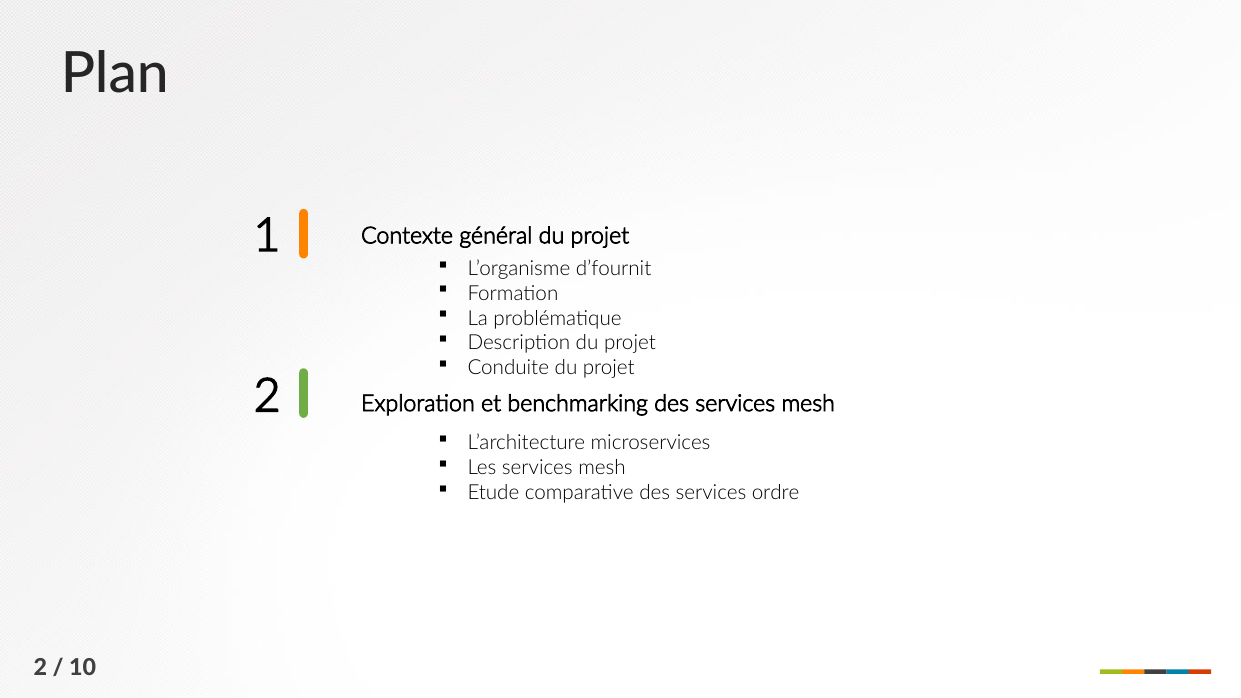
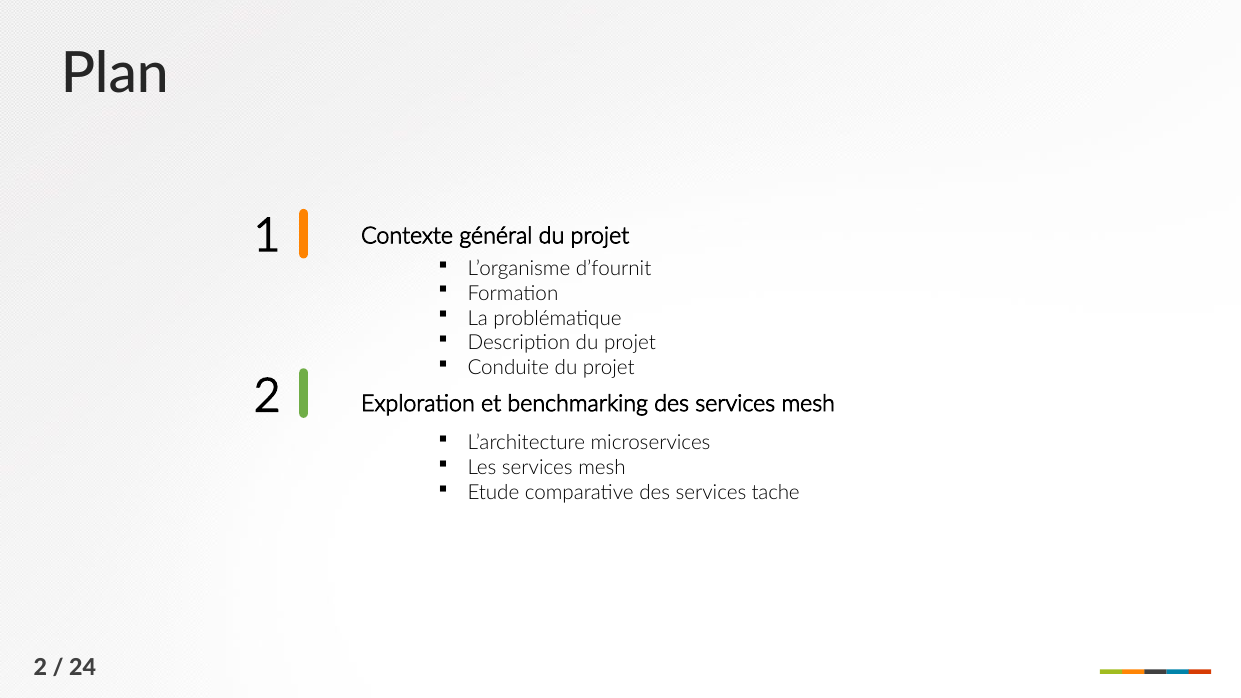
ordre: ordre -> tache
10: 10 -> 24
